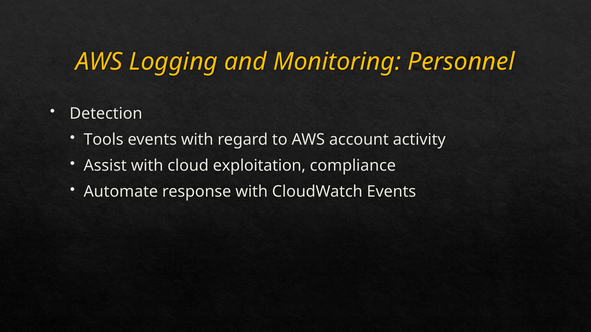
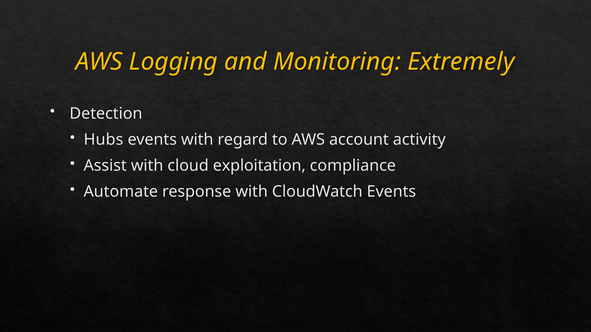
Personnel: Personnel -> Extremely
Tools: Tools -> Hubs
